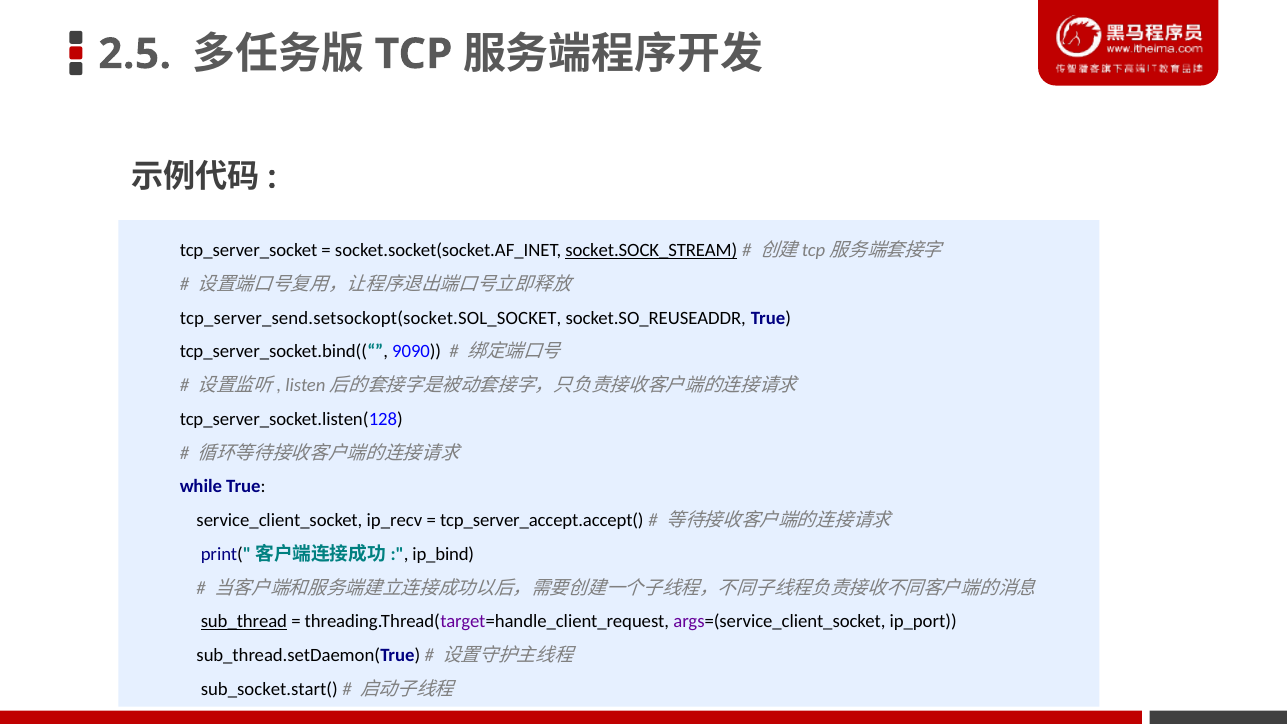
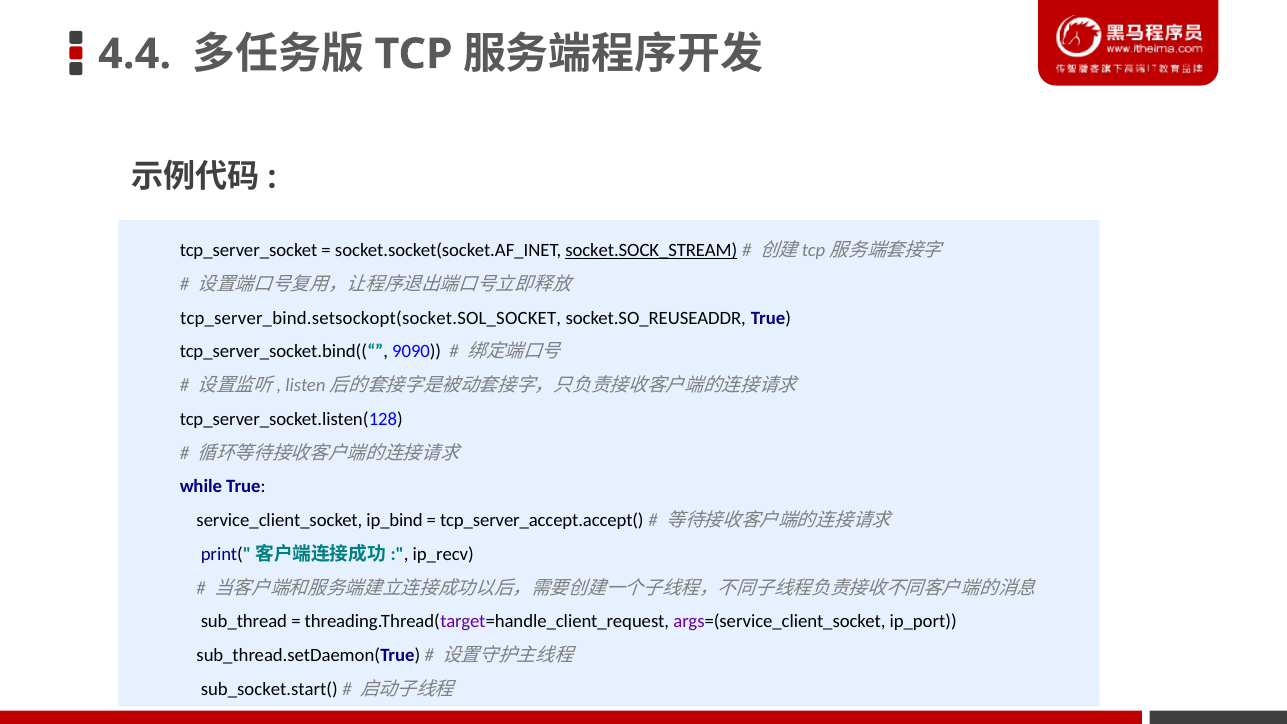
2.5: 2.5 -> 4.4
tcp_server_send.setsockopt(socket.SOL_SOCKET: tcp_server_send.setsockopt(socket.SOL_SOCKET -> tcp_server_bind.setsockopt(socket.SOL_SOCKET
ip_recv: ip_recv -> ip_bind
ip_bind: ip_bind -> ip_recv
sub_thread underline: present -> none
